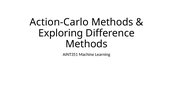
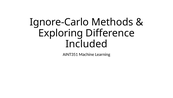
Action-Carlo: Action-Carlo -> Ignore-Carlo
Methods at (86, 44): Methods -> Included
